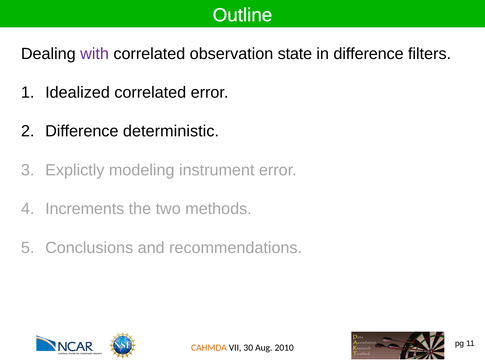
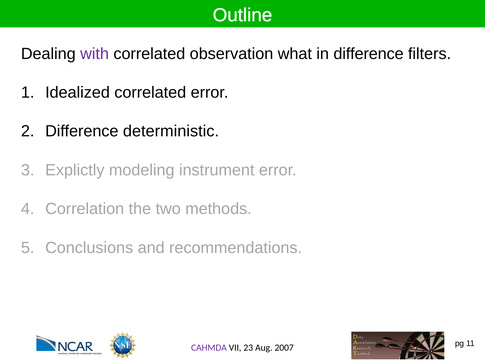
state: state -> what
Increments: Increments -> Correlation
CAHMDA colour: orange -> purple
30: 30 -> 23
2010: 2010 -> 2007
